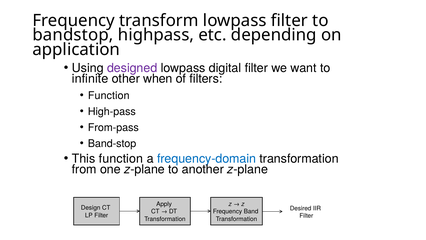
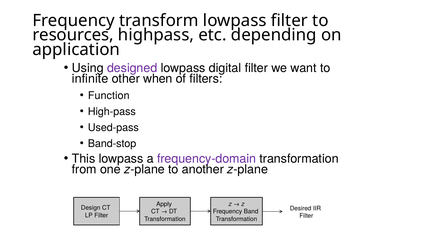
bandstop: bandstop -> resources
From-pass: From-pass -> Used-pass
This function: function -> lowpass
frequency-domain colour: blue -> purple
